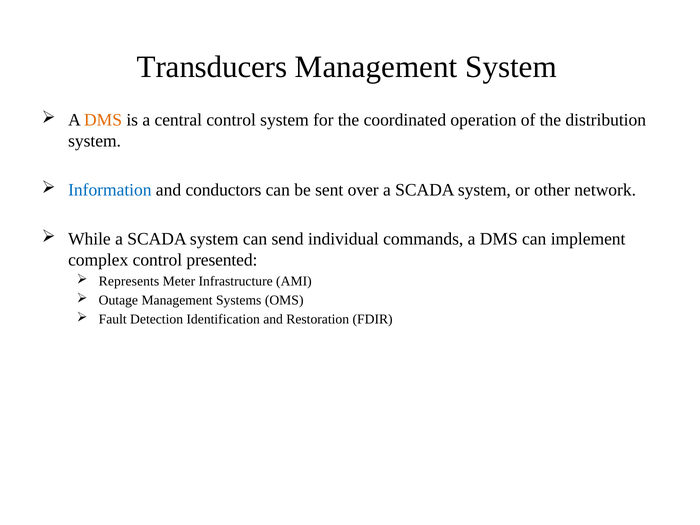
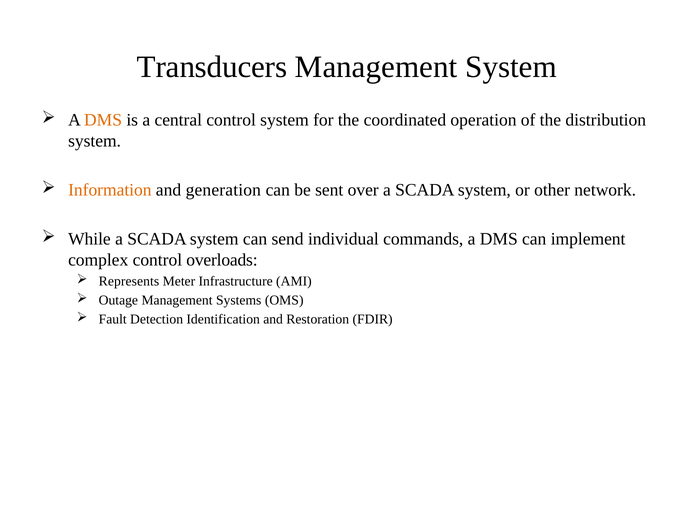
Information colour: blue -> orange
conductors: conductors -> generation
presented: presented -> overloads
